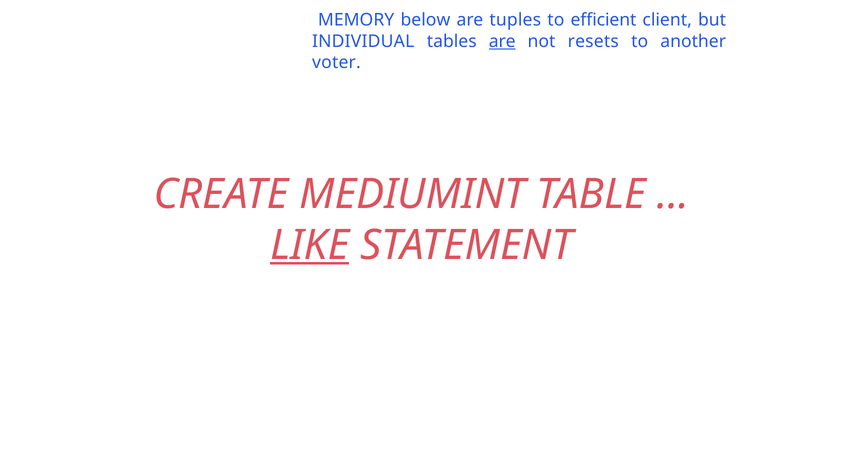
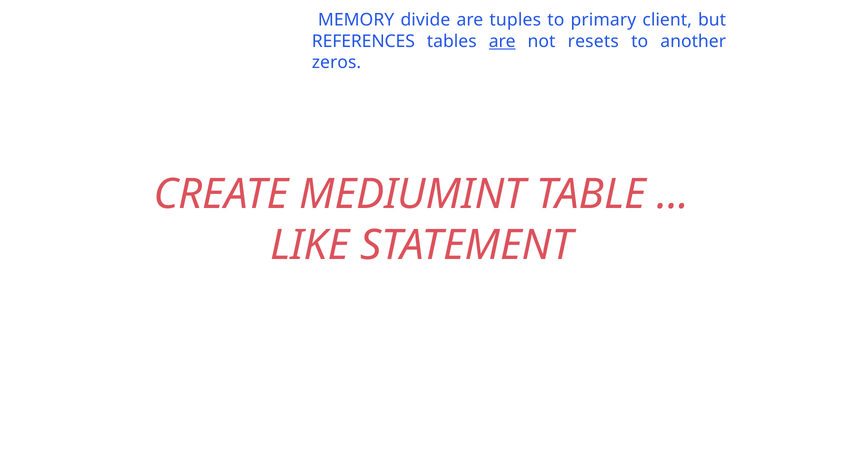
below: below -> divide
efficient: efficient -> primary
INDIVIDUAL: INDIVIDUAL -> REFERENCES
voter: voter -> zeros
LIKE underline: present -> none
